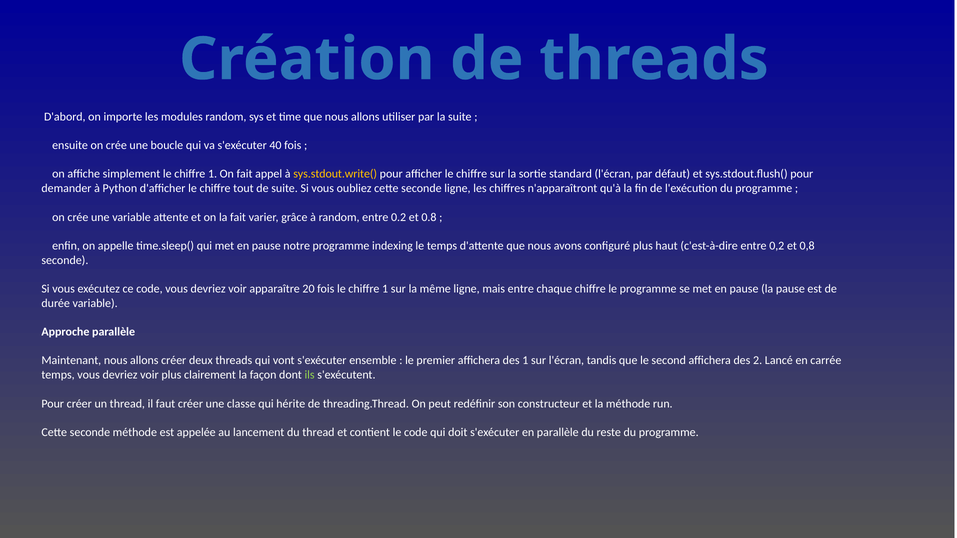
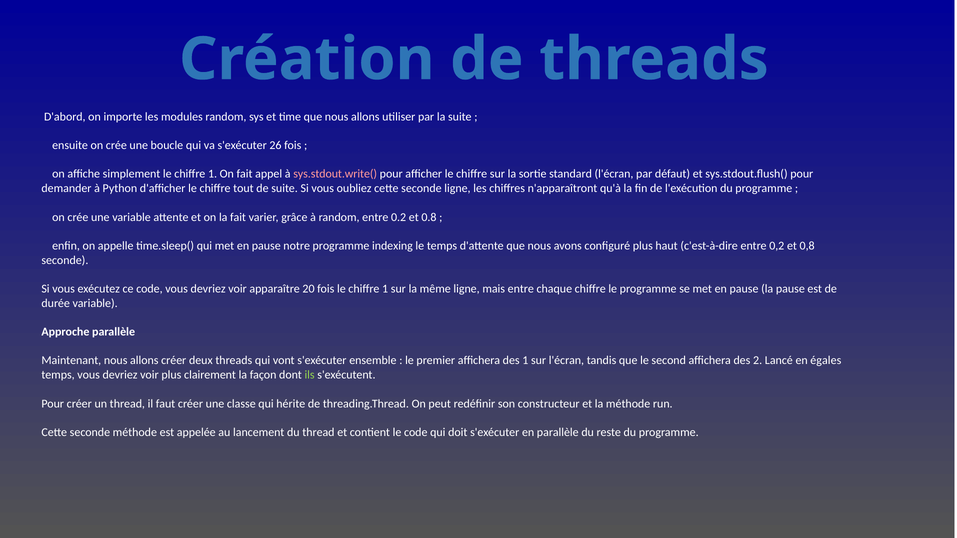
40: 40 -> 26
sys.stdout.write( colour: yellow -> pink
carrée: carrée -> égales
